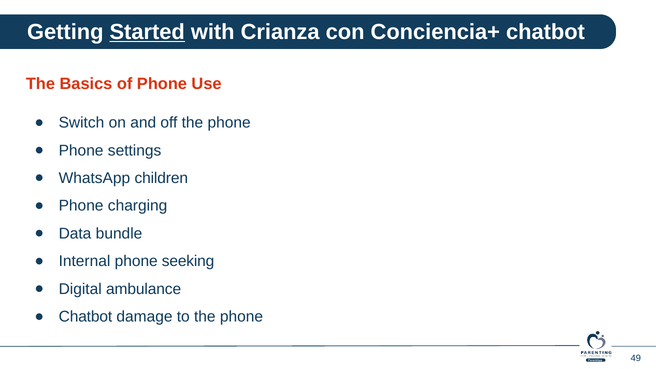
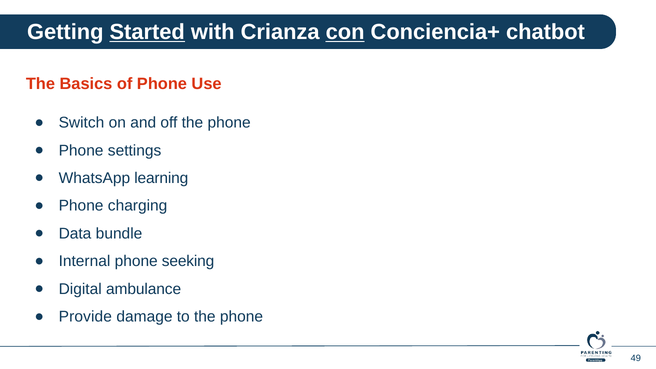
con underline: none -> present
children: children -> learning
Chatbot at (85, 317): Chatbot -> Provide
